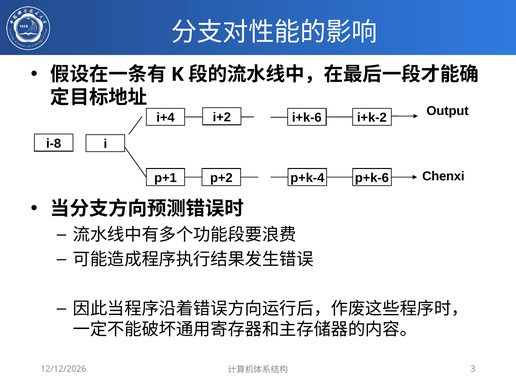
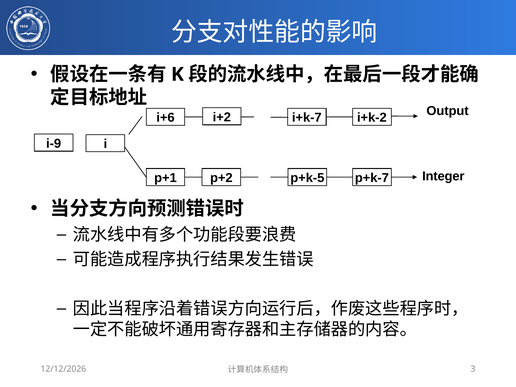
i+4: i+4 -> i+6
i+k-6: i+k-6 -> i+k-7
i-8: i-8 -> i-9
Chenxi: Chenxi -> Integer
p+k-4: p+k-4 -> p+k-5
p+k-6: p+k-6 -> p+k-7
